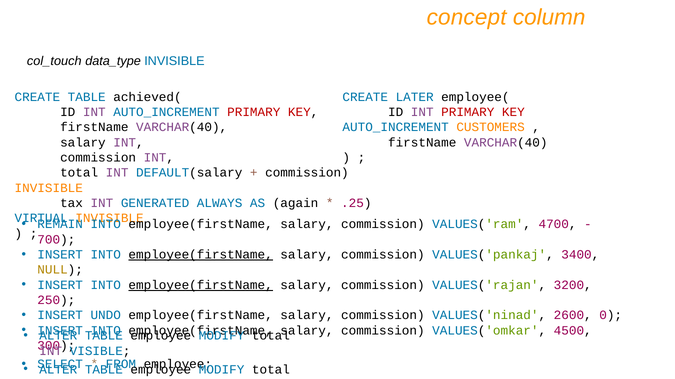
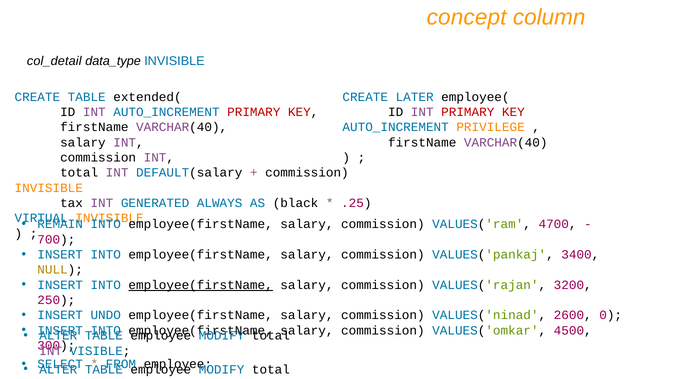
col_touch: col_touch -> col_detail
achieved(: achieved( -> extended(
CUSTOMERS: CUSTOMERS -> PRIVILEGE
again: again -> black
employee(firstName at (201, 255) underline: present -> none
